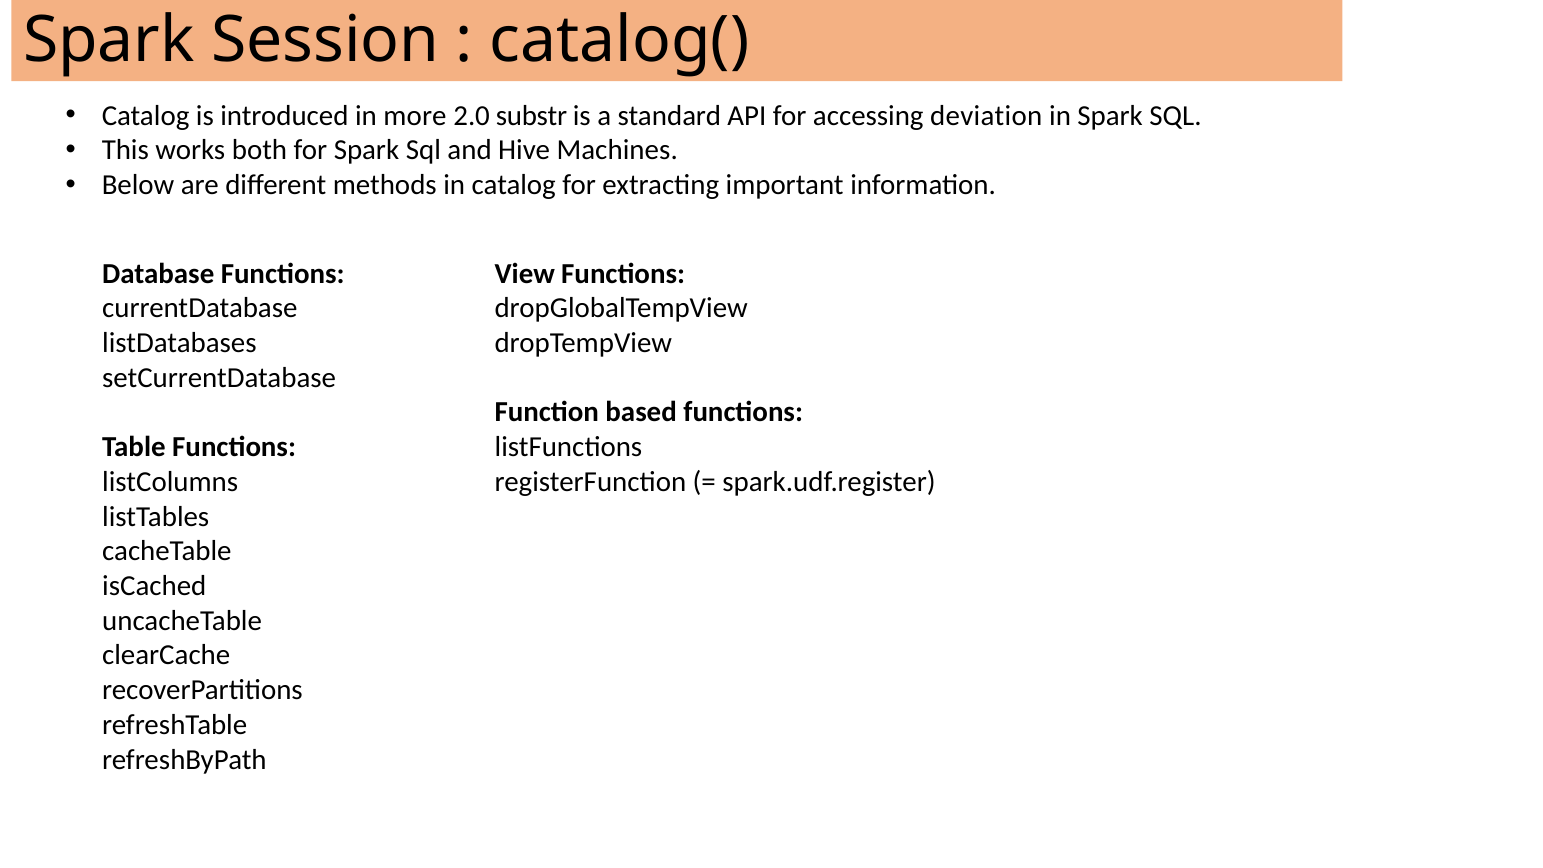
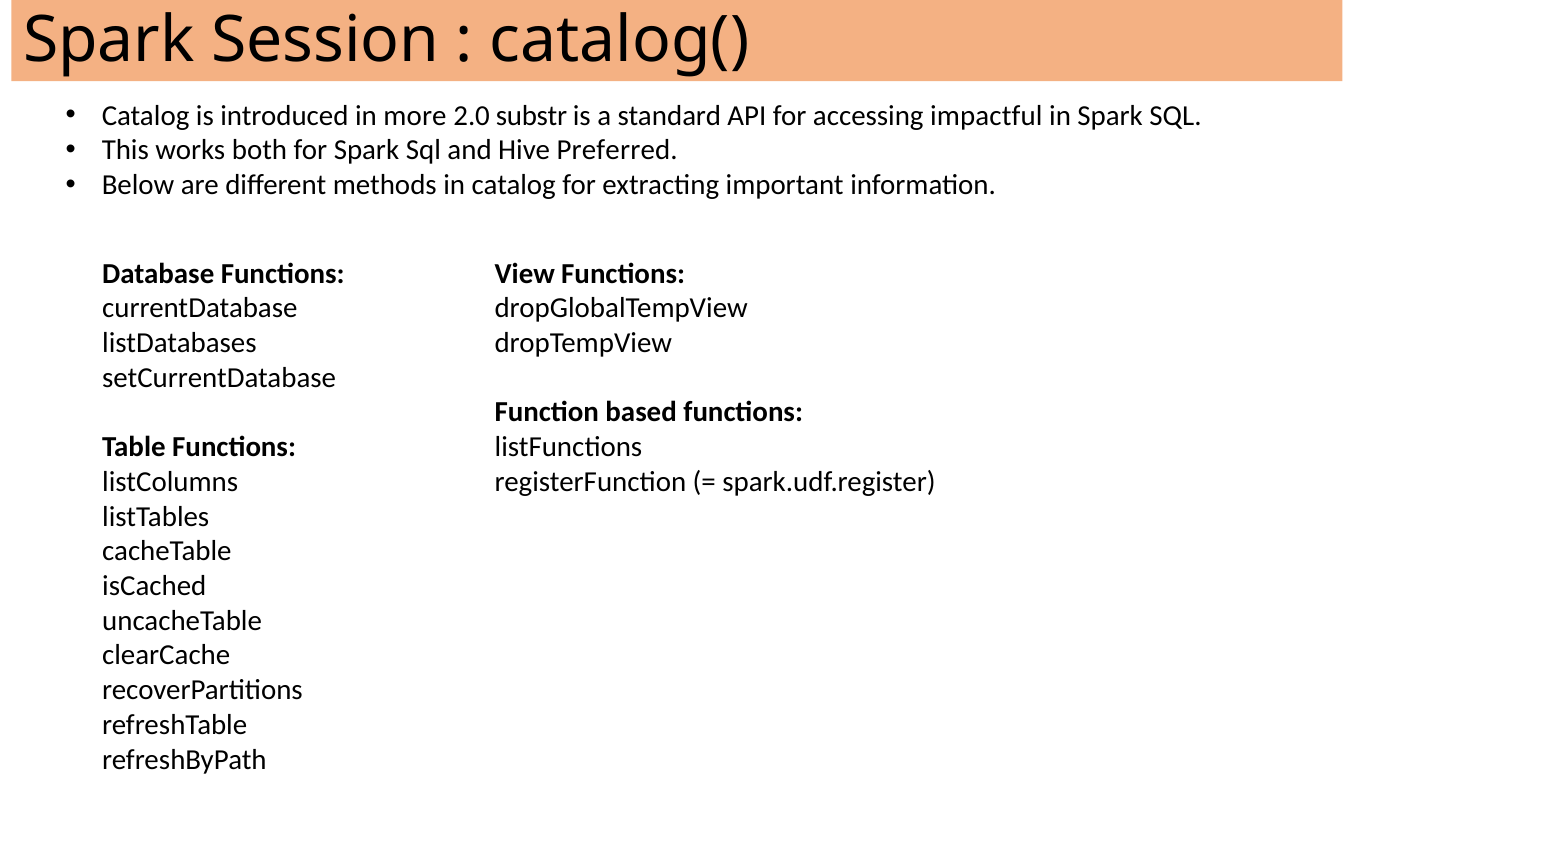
deviation: deviation -> impactful
Machines: Machines -> Preferred
